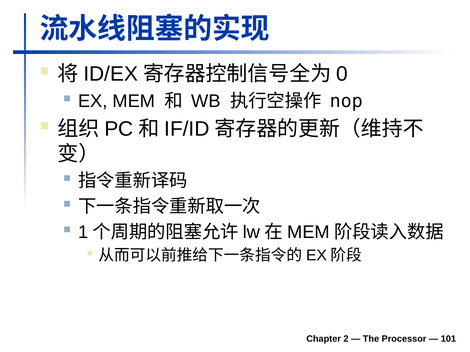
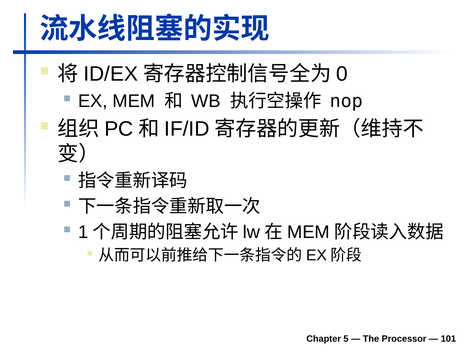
2: 2 -> 5
